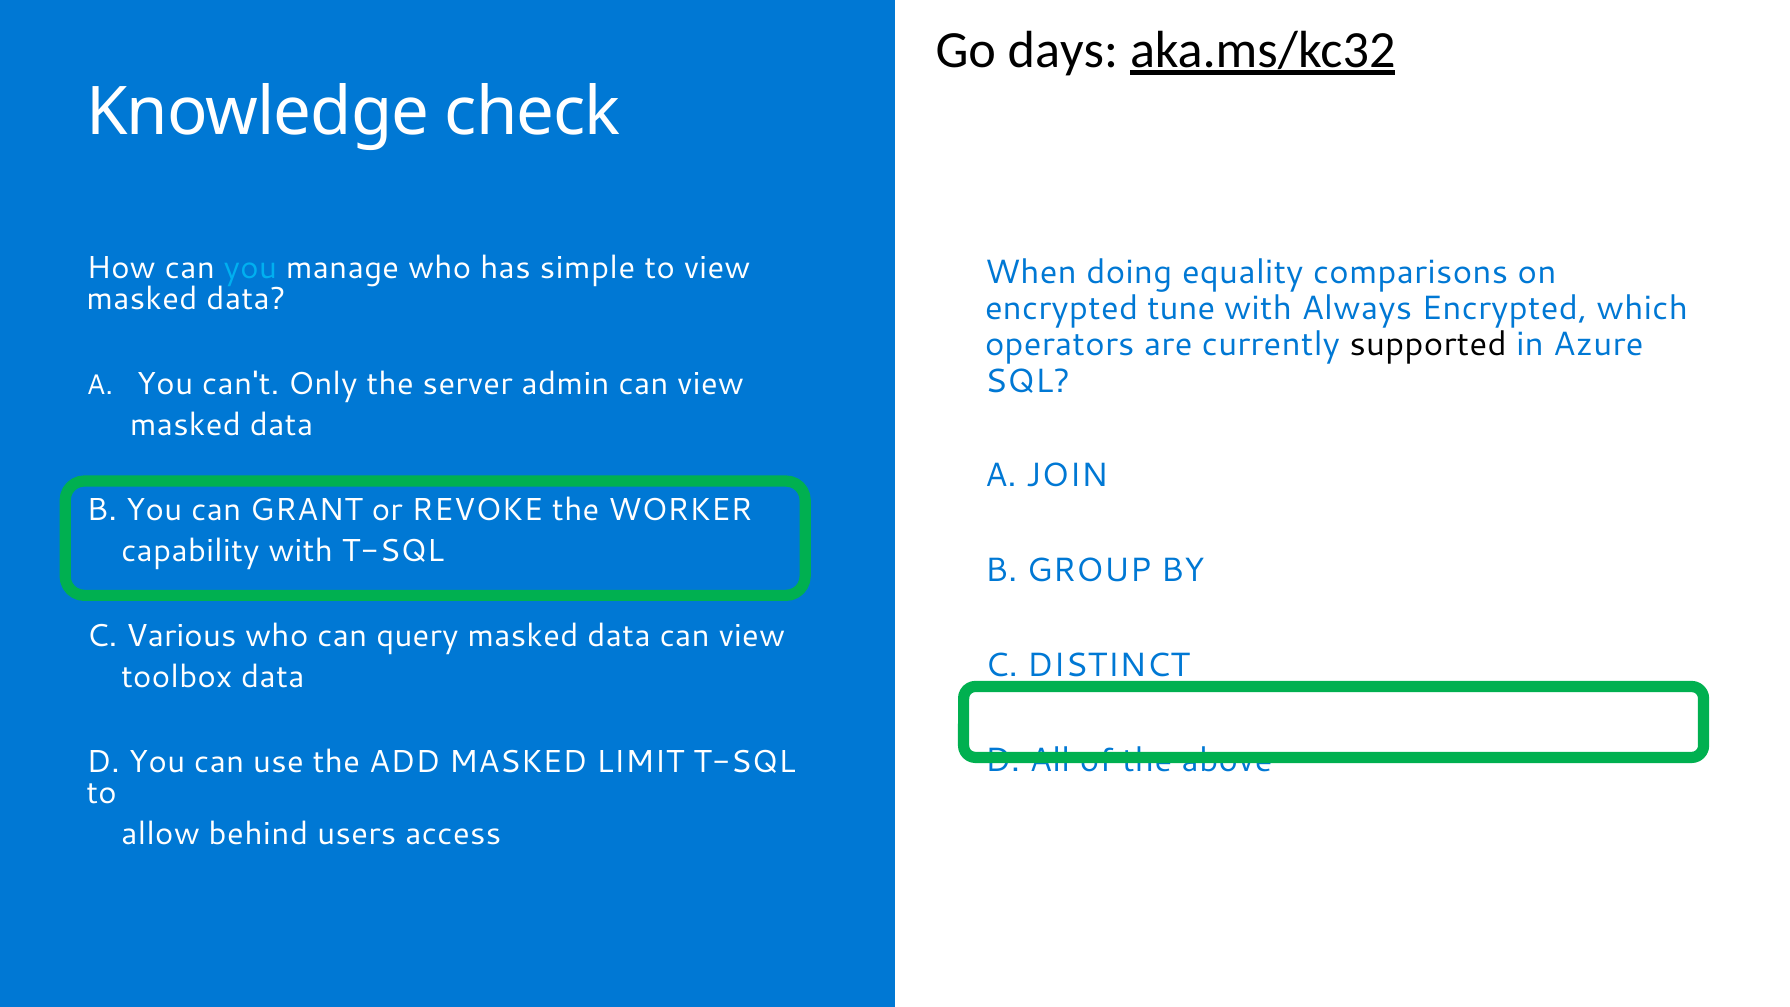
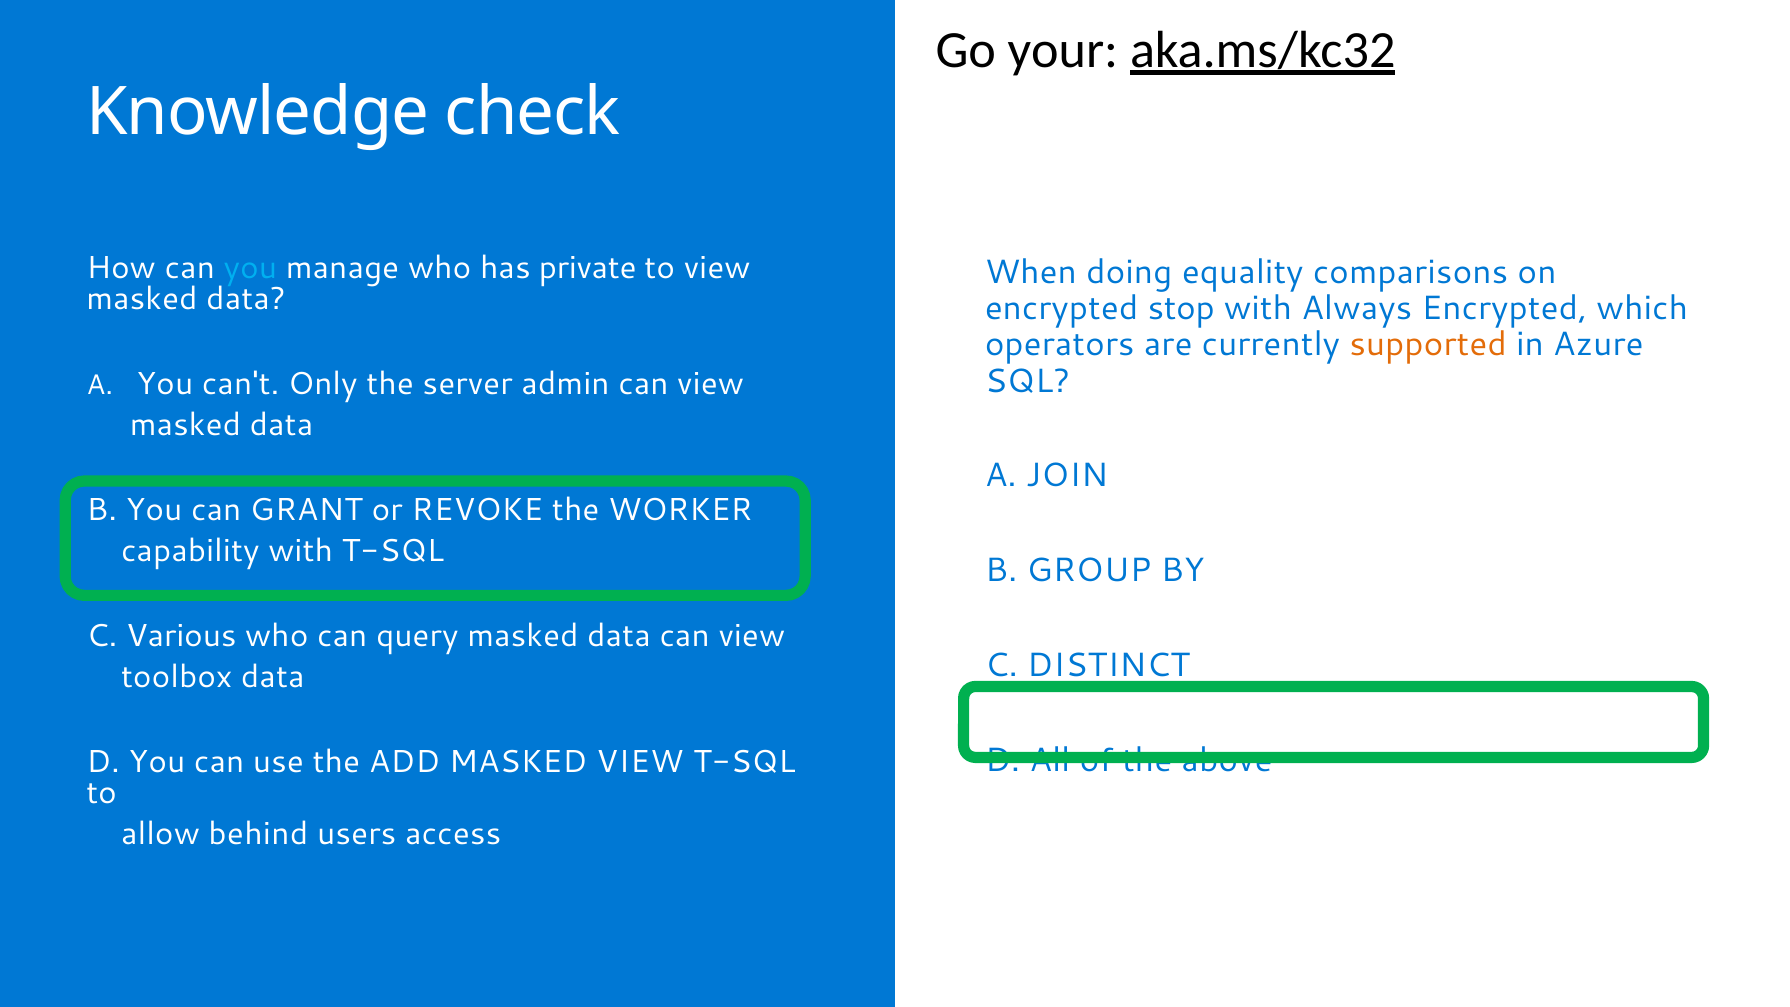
days: days -> your
simple: simple -> private
tune: tune -> stop
supported colour: black -> orange
MASKED LIMIT: LIMIT -> VIEW
